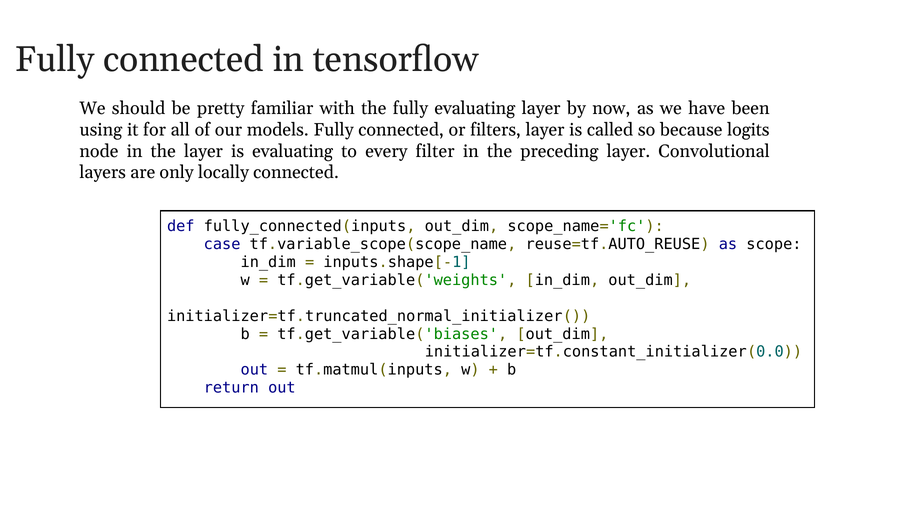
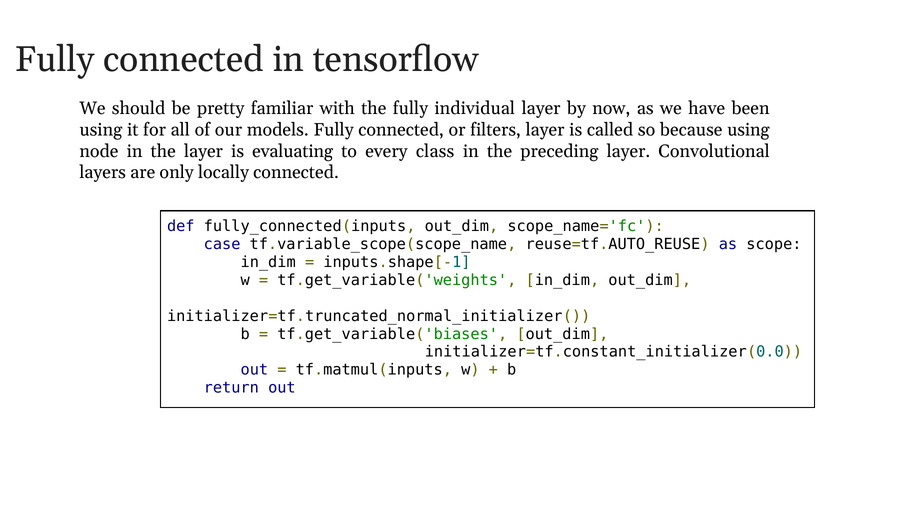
fully evaluating: evaluating -> individual
because logits: logits -> using
filter: filter -> class
